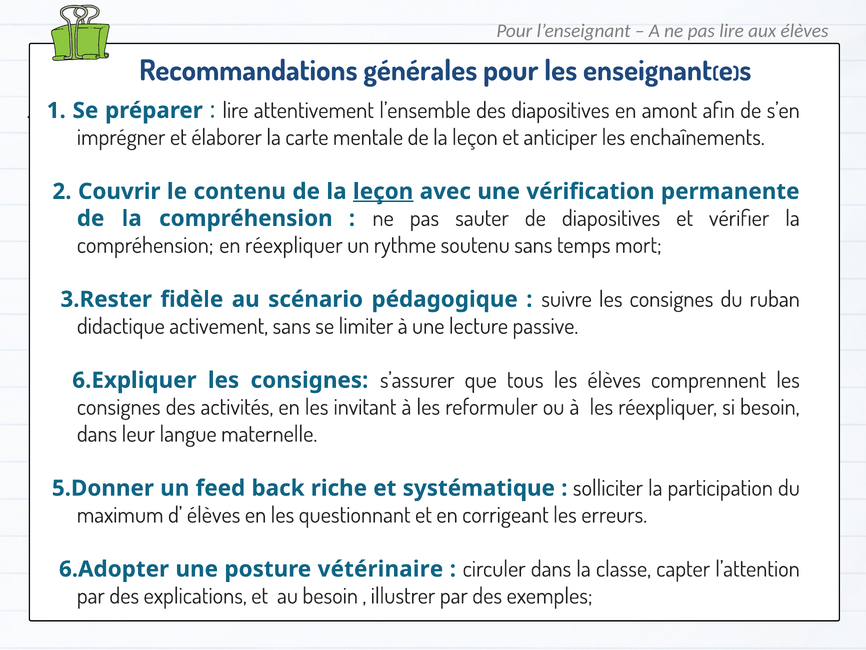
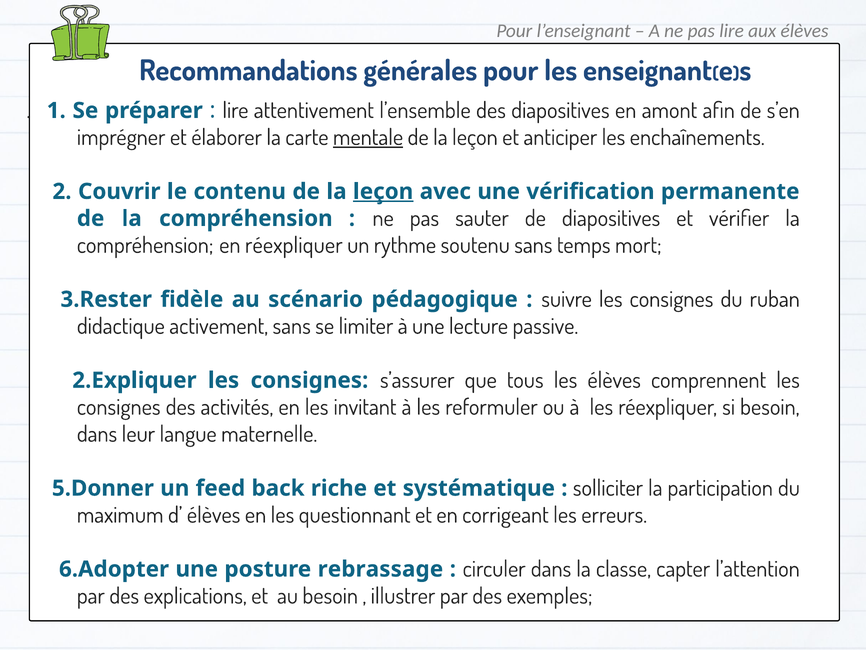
mentale underline: none -> present
6.Expliquer: 6.Expliquer -> 2.Expliquer
vétérinaire: vétérinaire -> rebrassage
